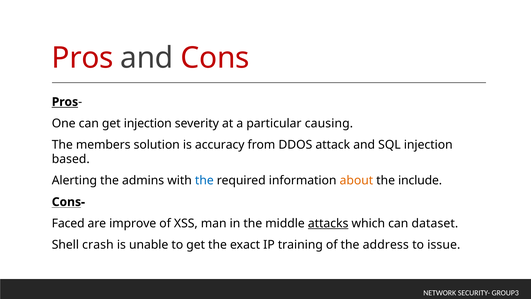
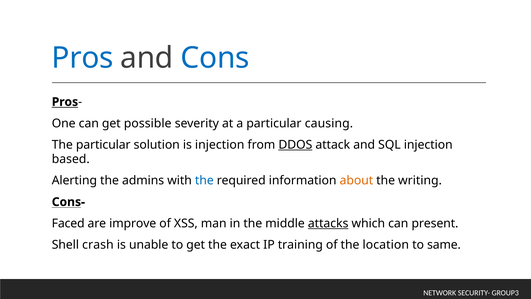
Pros at (83, 58) colour: red -> blue
Cons colour: red -> blue
get injection: injection -> possible
The members: members -> particular
is accuracy: accuracy -> injection
DDOS underline: none -> present
include: include -> writing
dataset: dataset -> present
address: address -> location
issue: issue -> same
